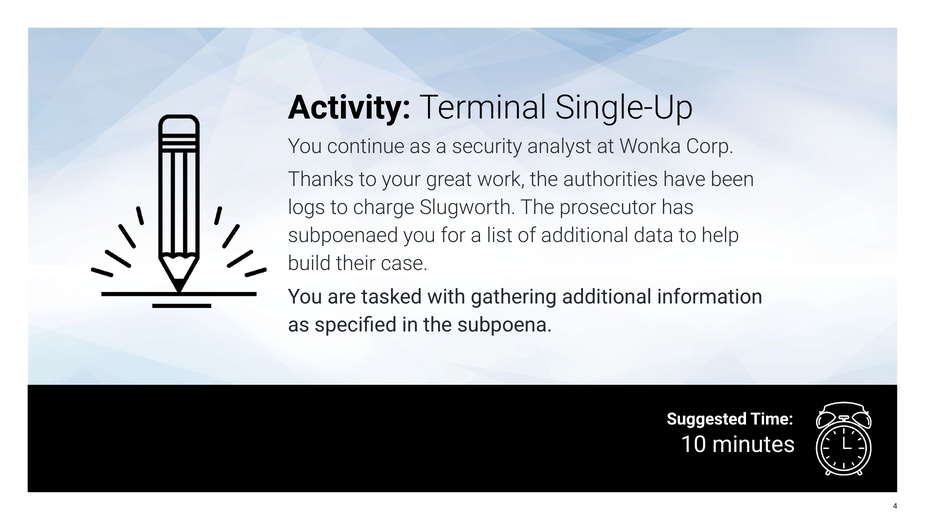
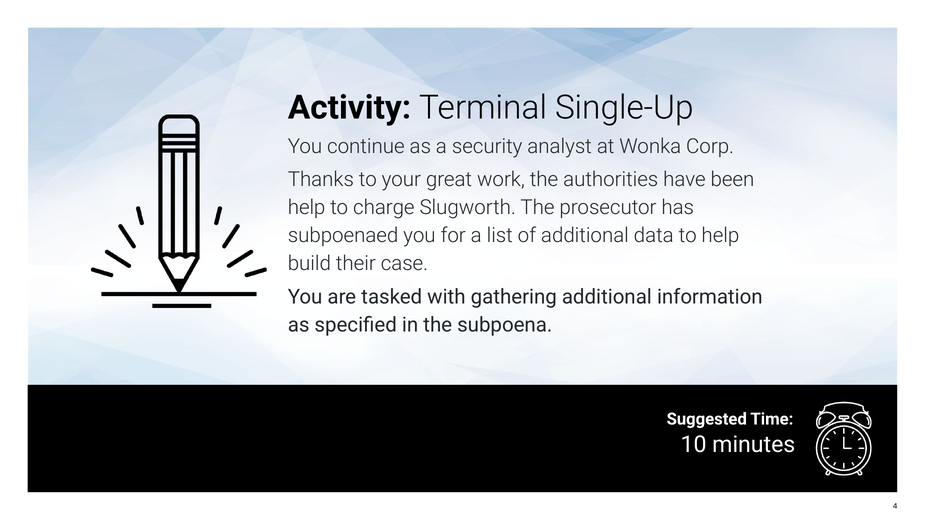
logs at (307, 208): logs -> help
